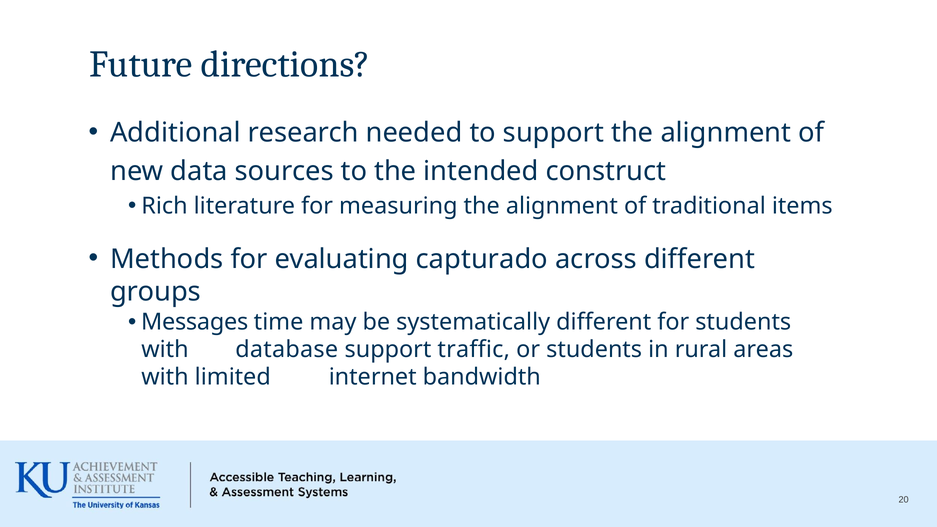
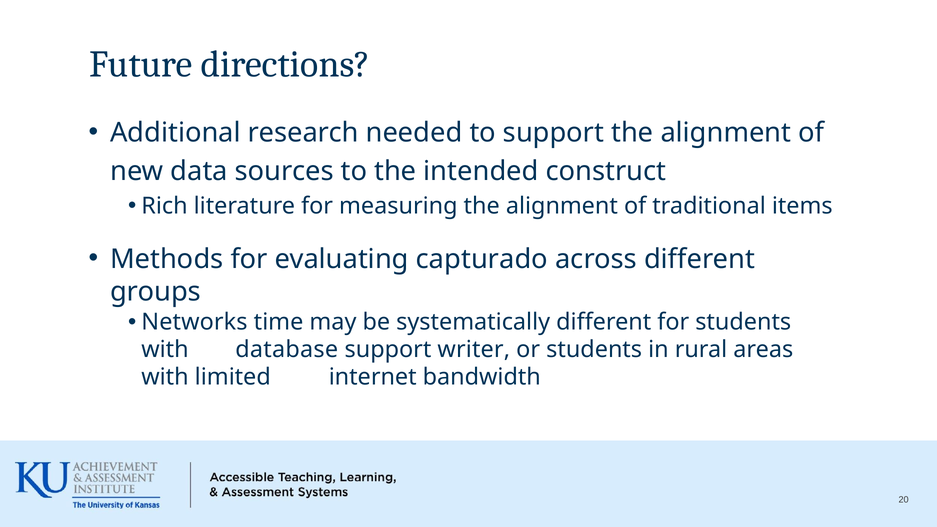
Messages: Messages -> Networks
traffic: traffic -> writer
